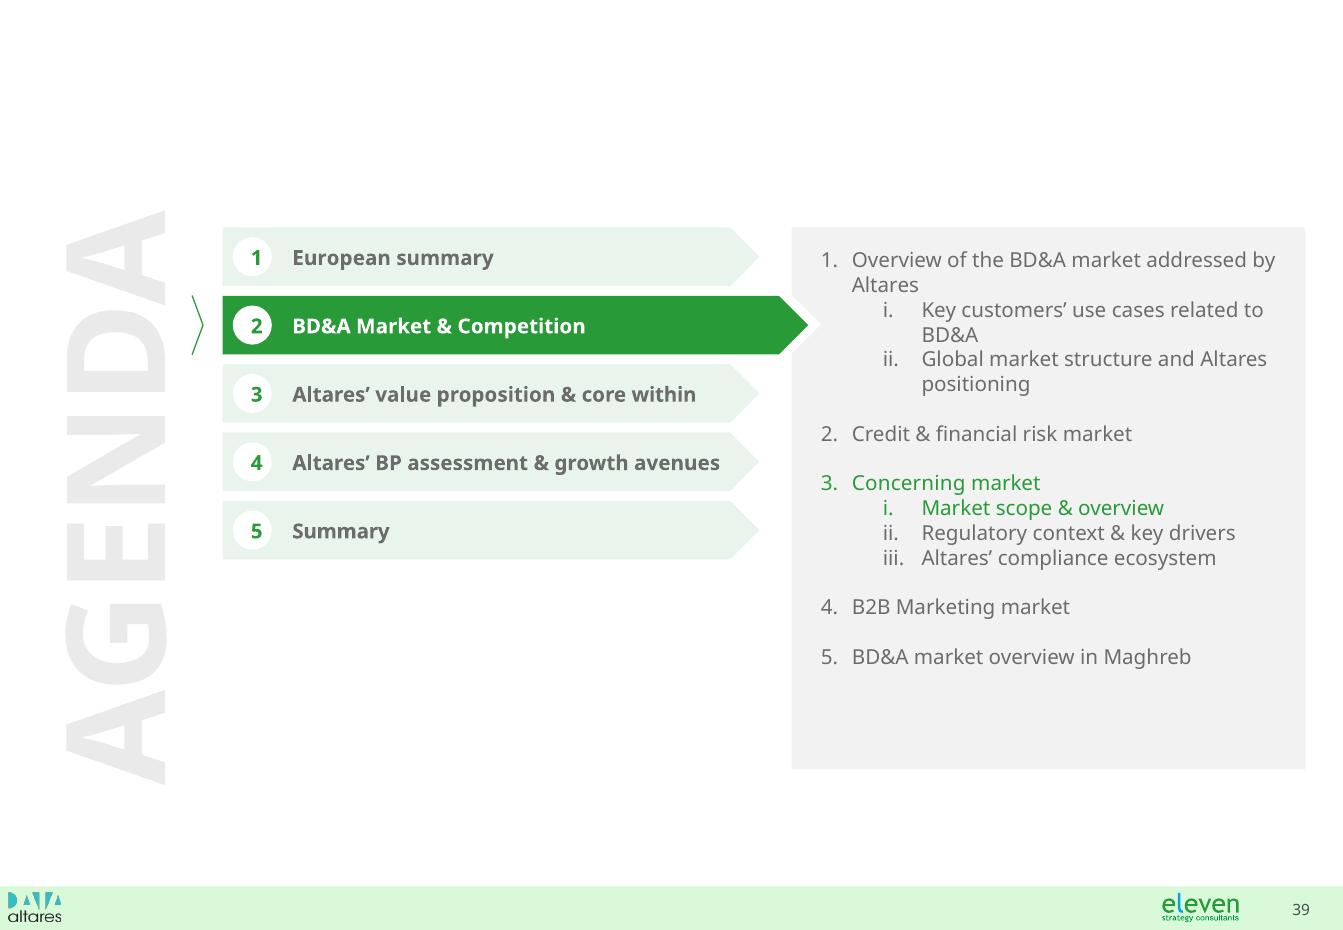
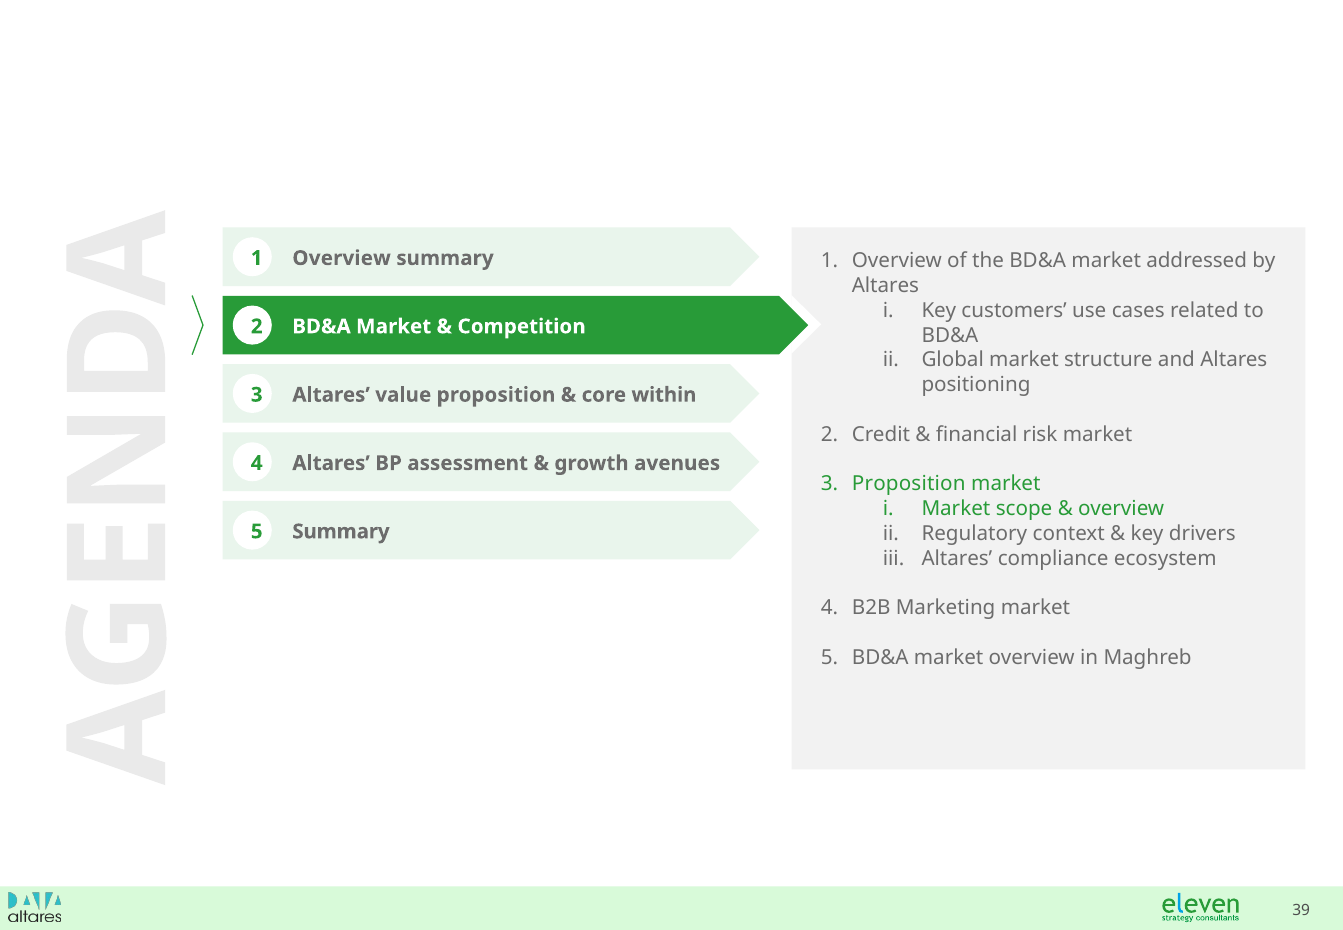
European at (342, 258): European -> Overview
3 Concerning: Concerning -> Proposition
